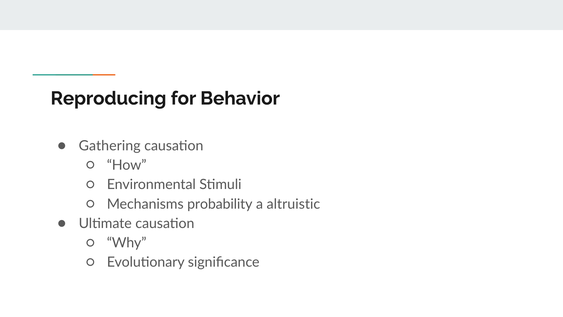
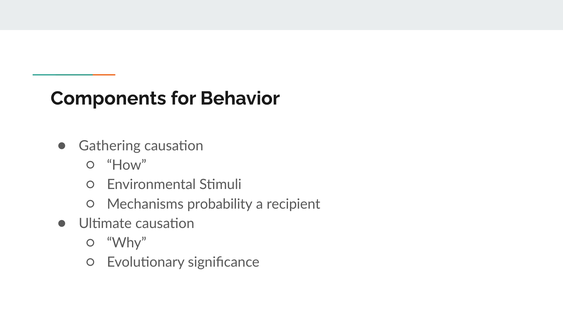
Reproducing: Reproducing -> Components
altruistic: altruistic -> recipient
